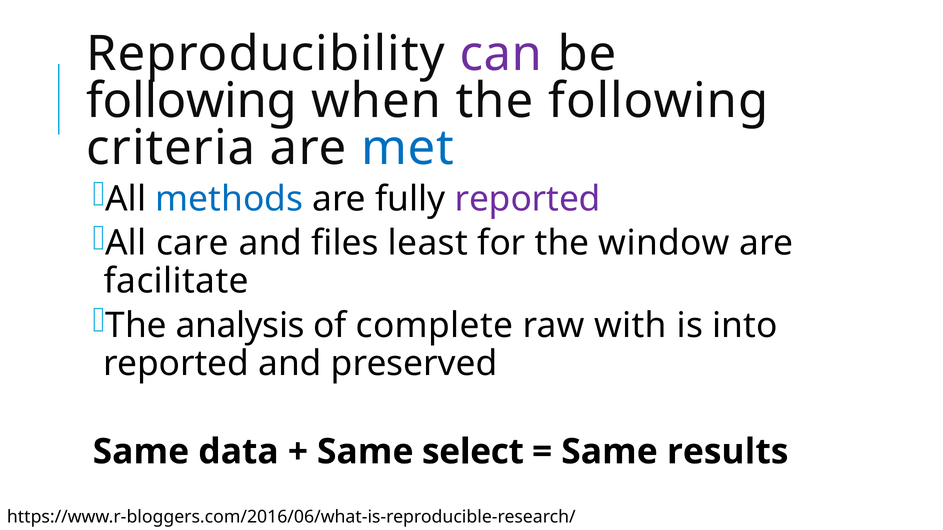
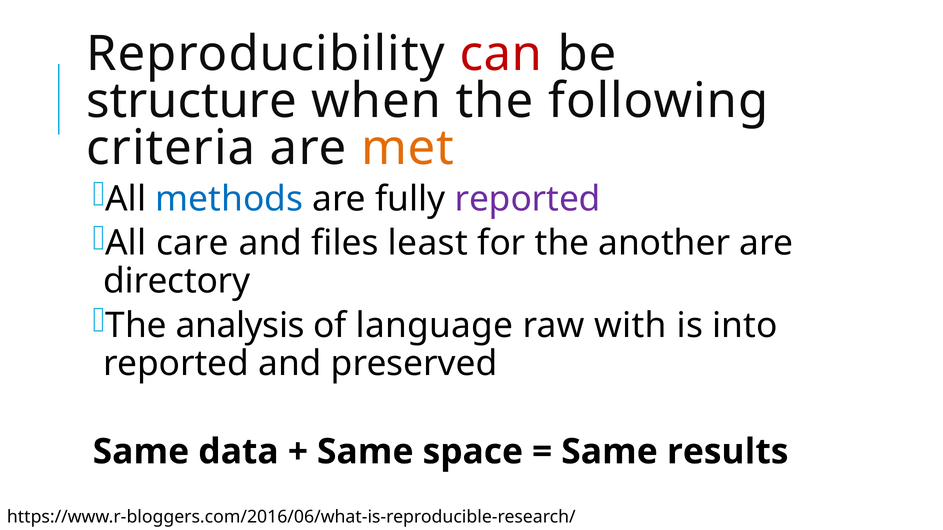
can colour: purple -> red
following at (192, 101): following -> structure
met colour: blue -> orange
window: window -> another
facilitate: facilitate -> directory
complete: complete -> language
select: select -> space
